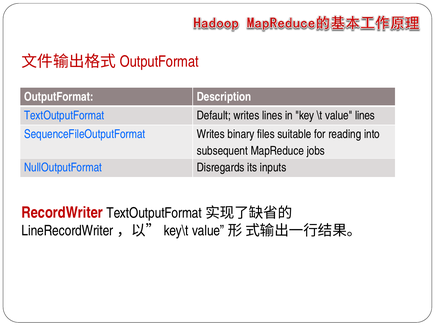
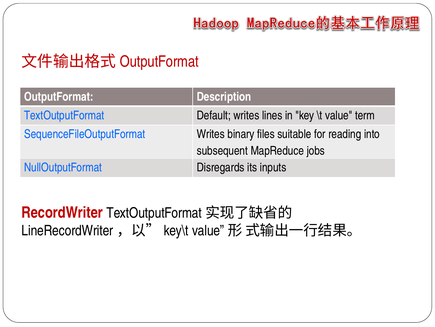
value lines: lines -> term
